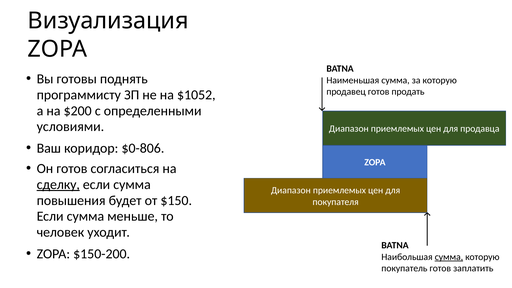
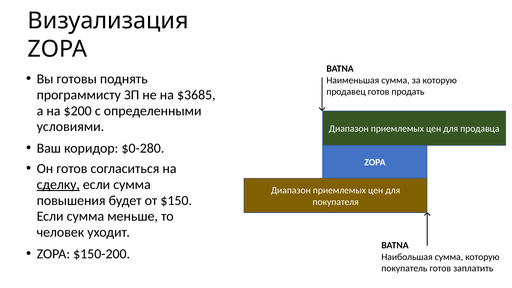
$1052: $1052 -> $3685
$0-806: $0-806 -> $0-280
сумма at (449, 257) underline: present -> none
